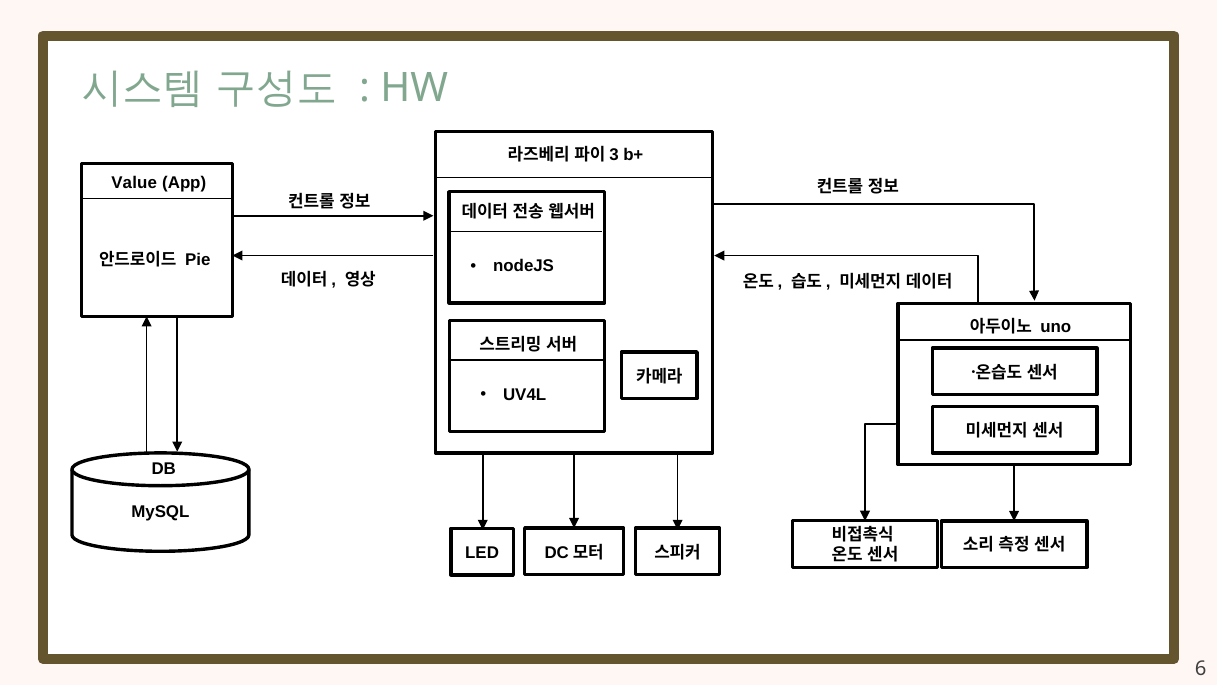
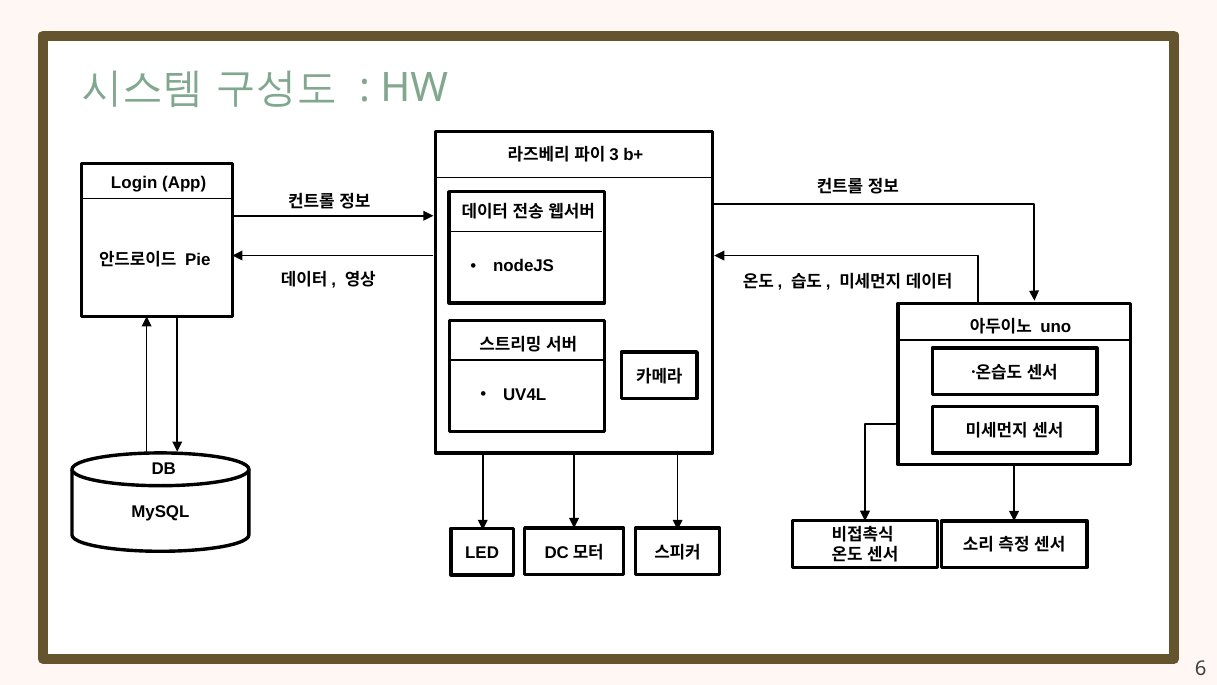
Value: Value -> Login
